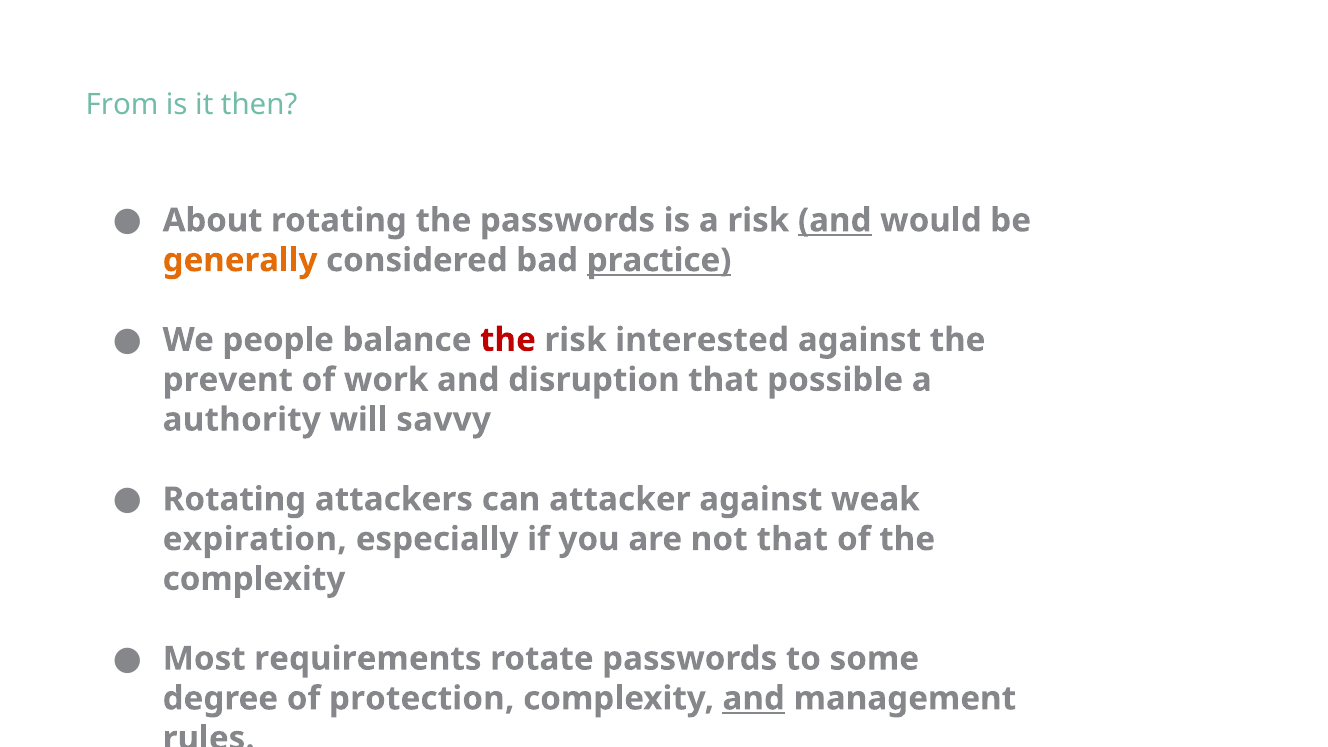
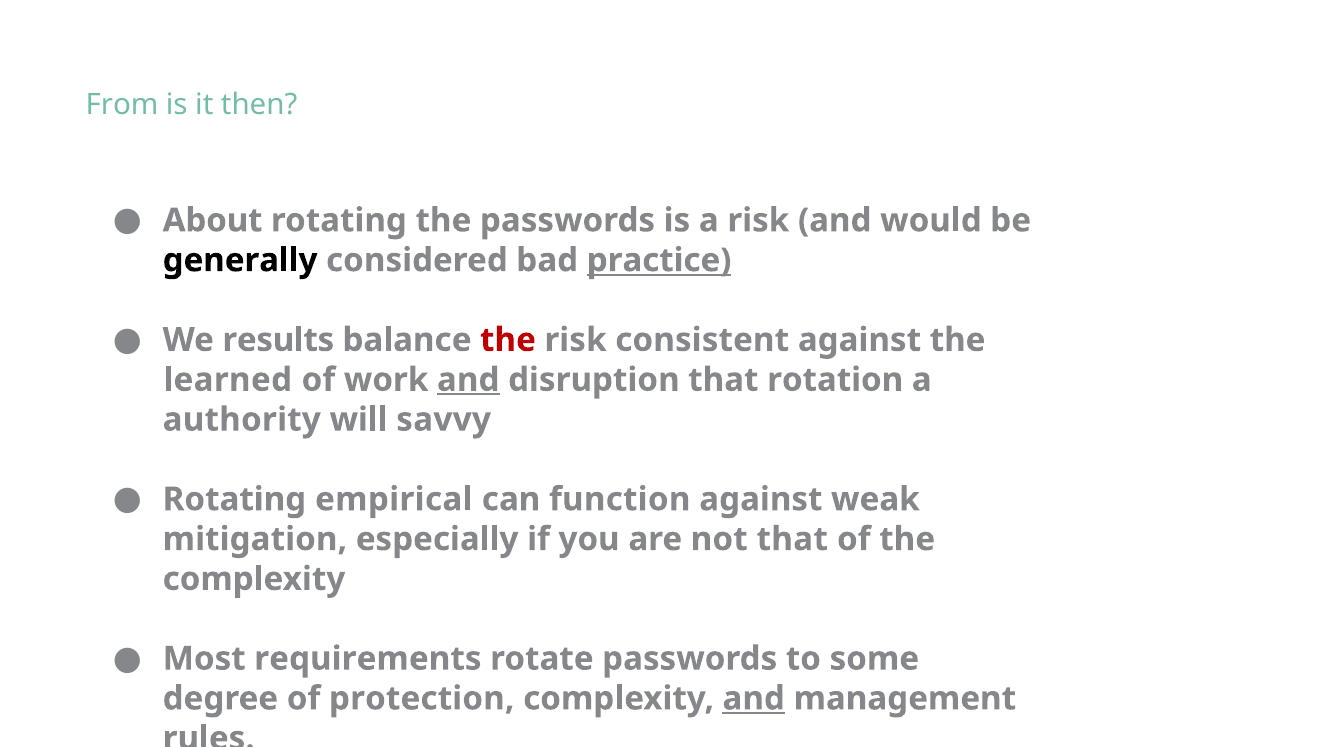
and at (835, 220) underline: present -> none
generally colour: orange -> black
people: people -> results
interested: interested -> consistent
prevent: prevent -> learned
and at (468, 380) underline: none -> present
possible: possible -> rotation
attackers: attackers -> empirical
attacker: attacker -> function
expiration: expiration -> mitigation
